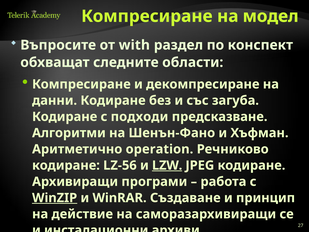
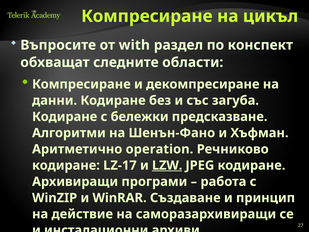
модел: модел -> цикъл
подходи: подходи -> бележки
LZ-56: LZ-56 -> LZ-17
WinZIP underline: present -> none
